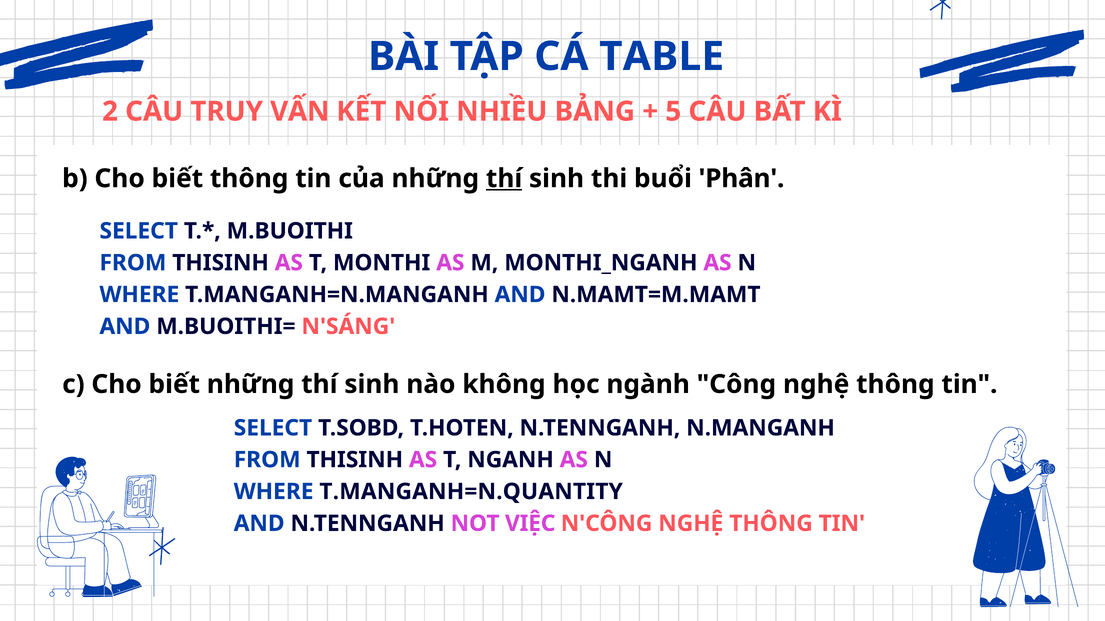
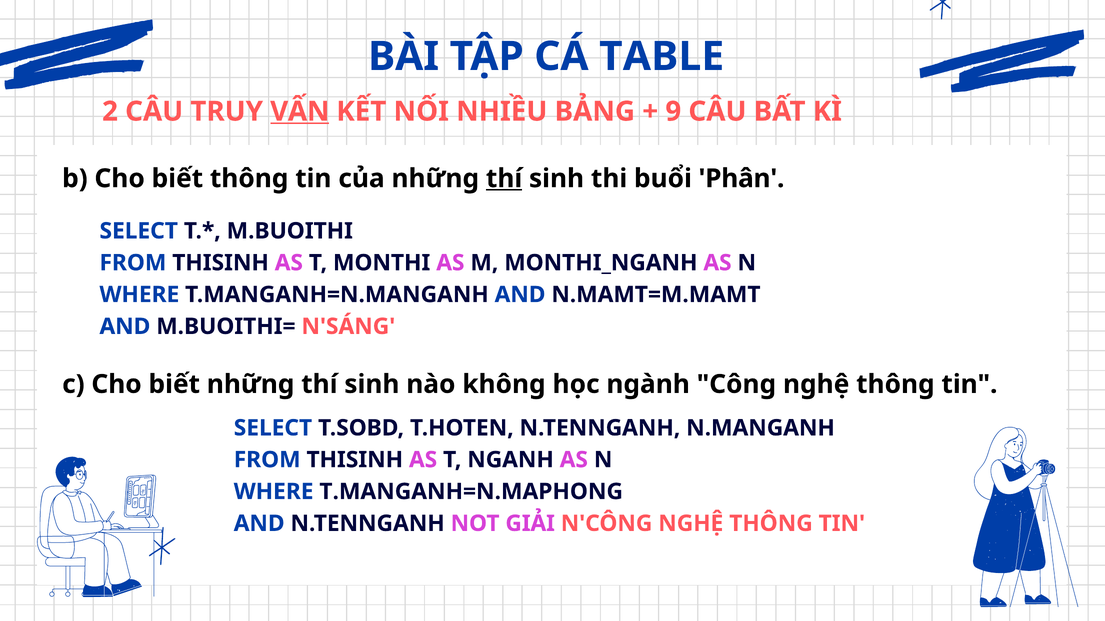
VẤN underline: none -> present
5: 5 -> 9
T.MANGANH=N.QUANTITY: T.MANGANH=N.QUANTITY -> T.MANGANH=N.MAPHONG
VIỆC: VIỆC -> GIẢI
